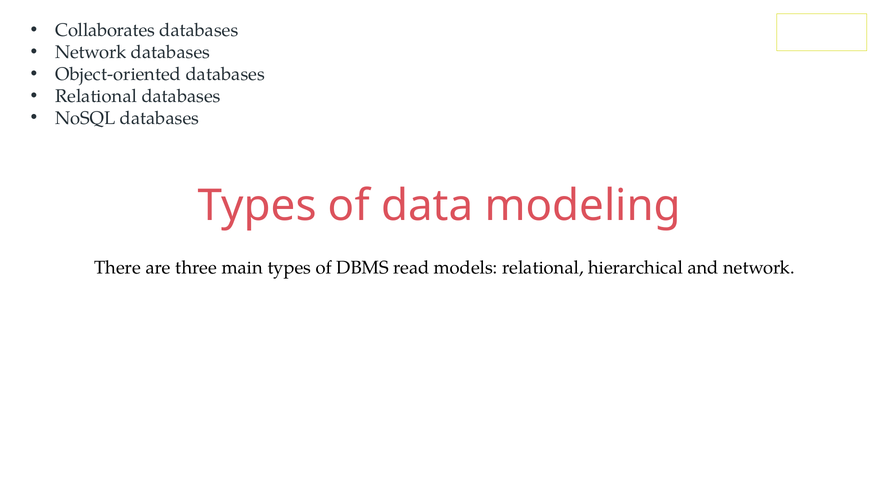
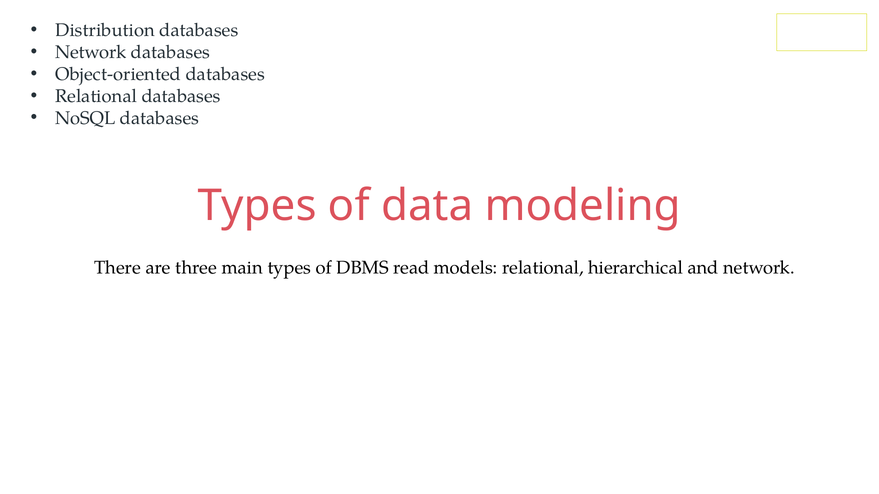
Collaborates: Collaborates -> Distribution
